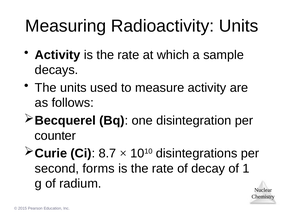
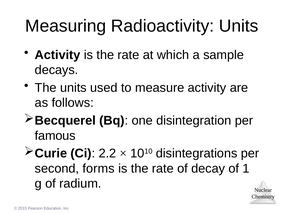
counter: counter -> famous
8.7: 8.7 -> 2.2
